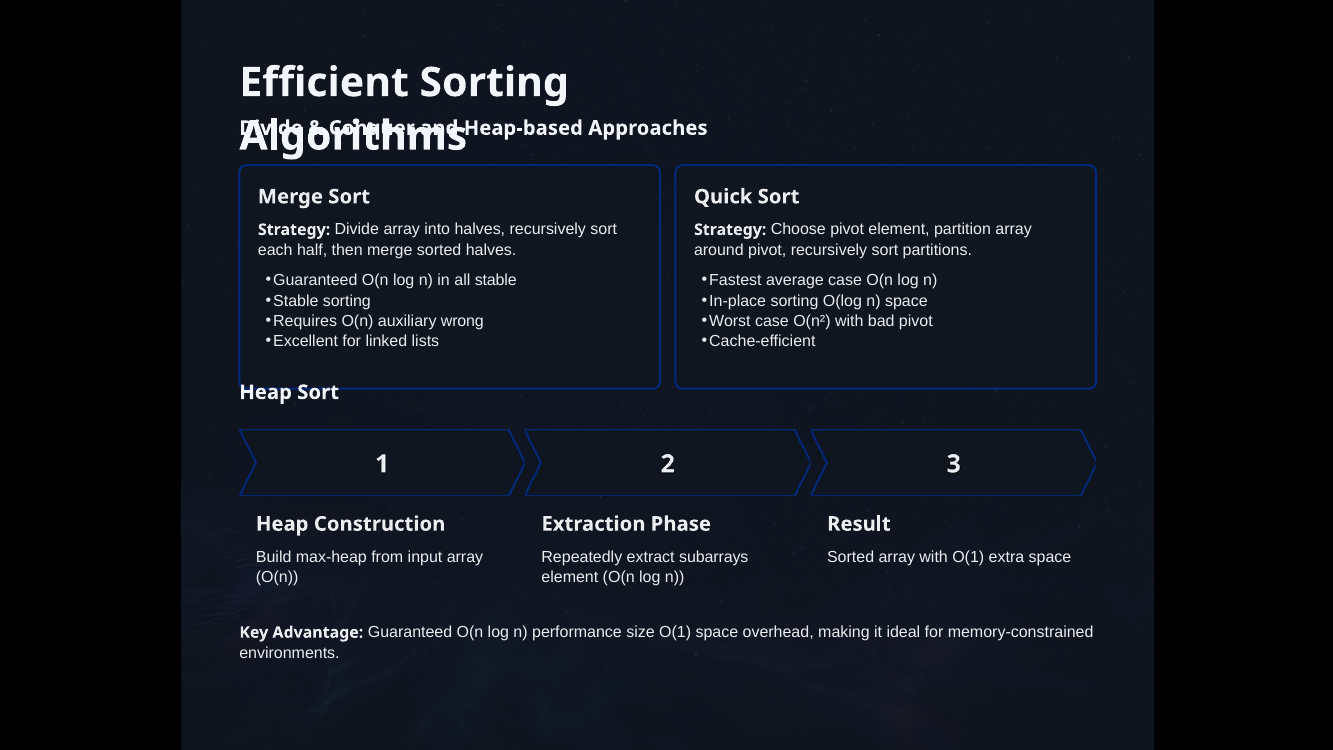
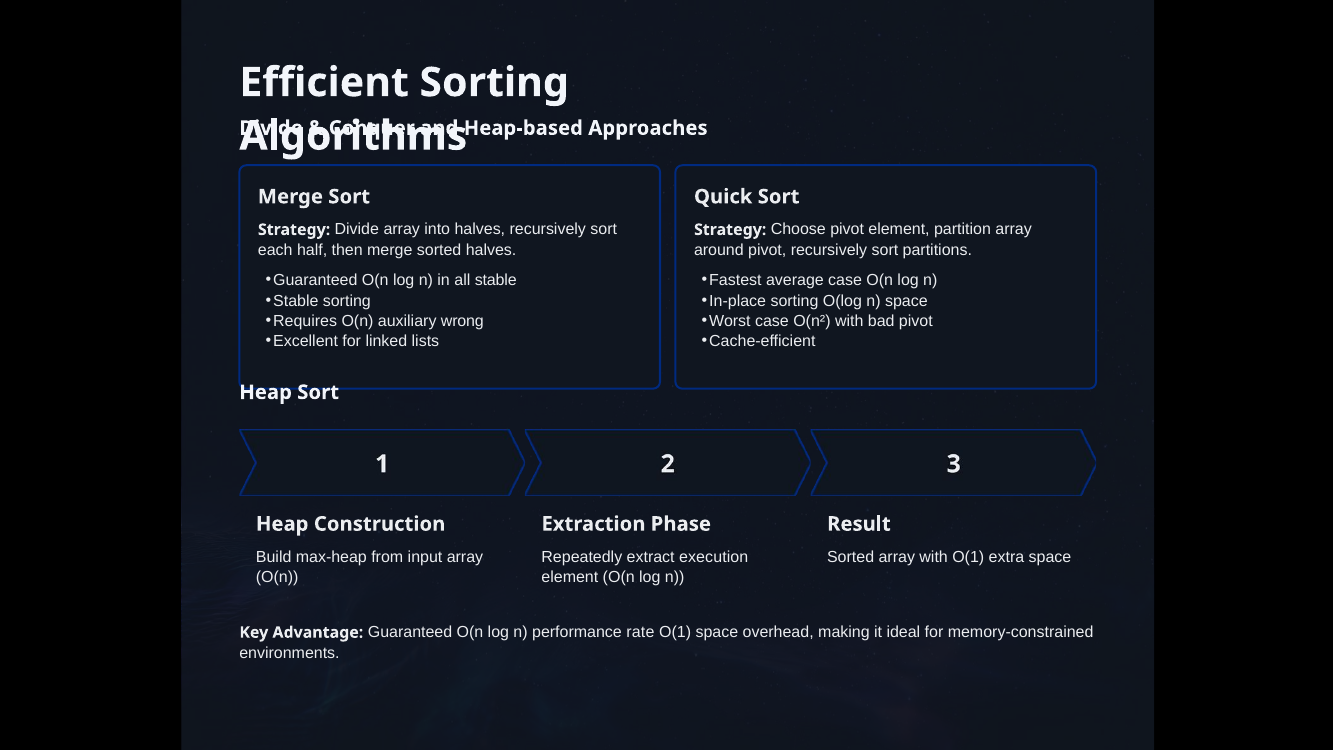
subarrays: subarrays -> execution
size: size -> rate
